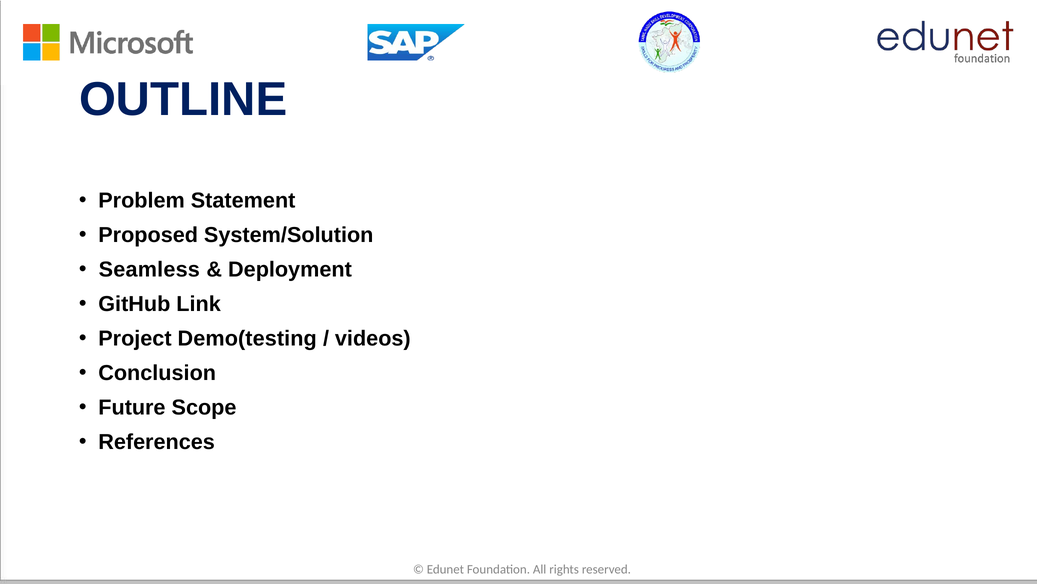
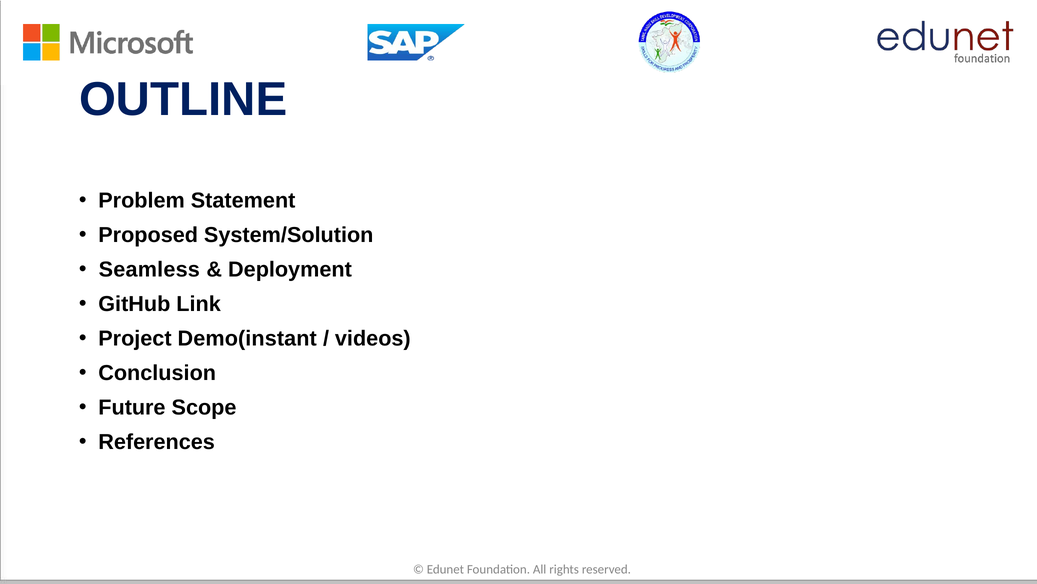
Demo(testing: Demo(testing -> Demo(instant
